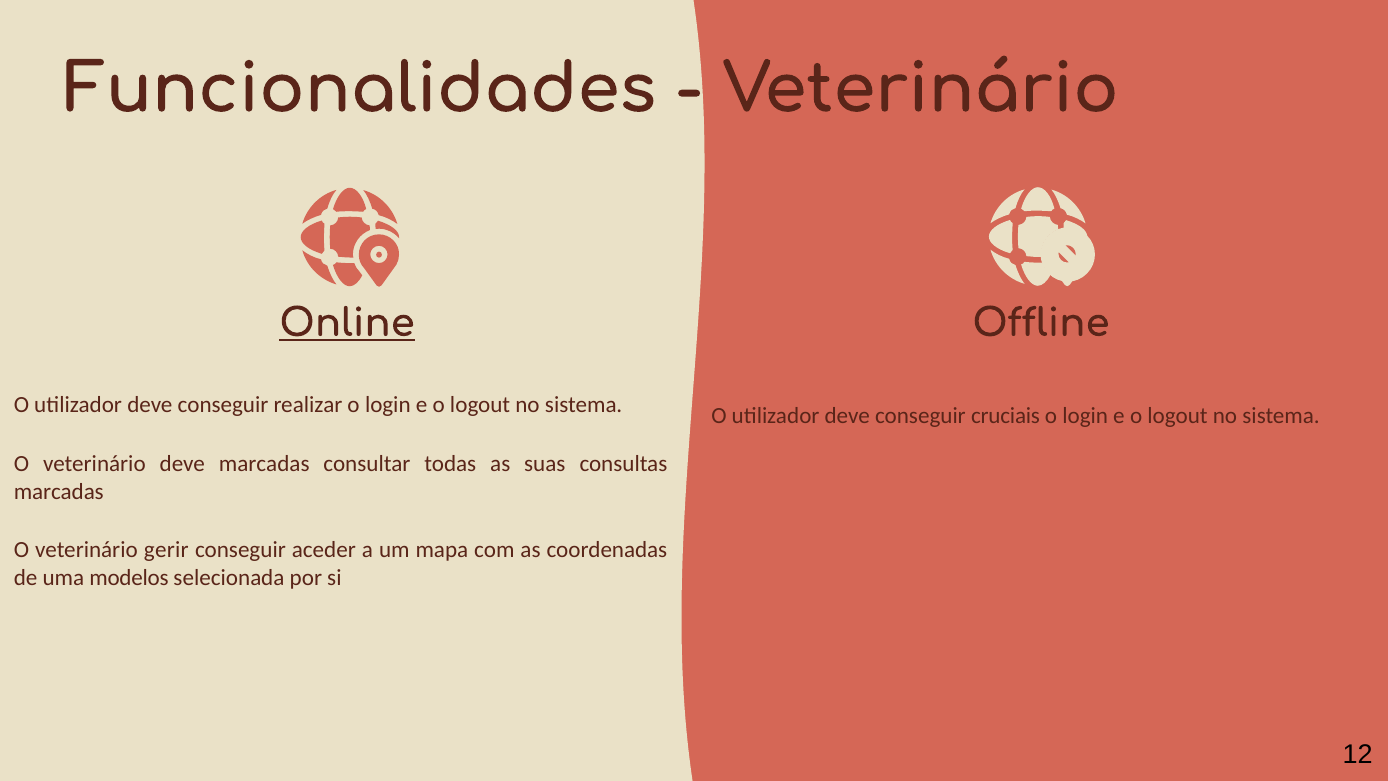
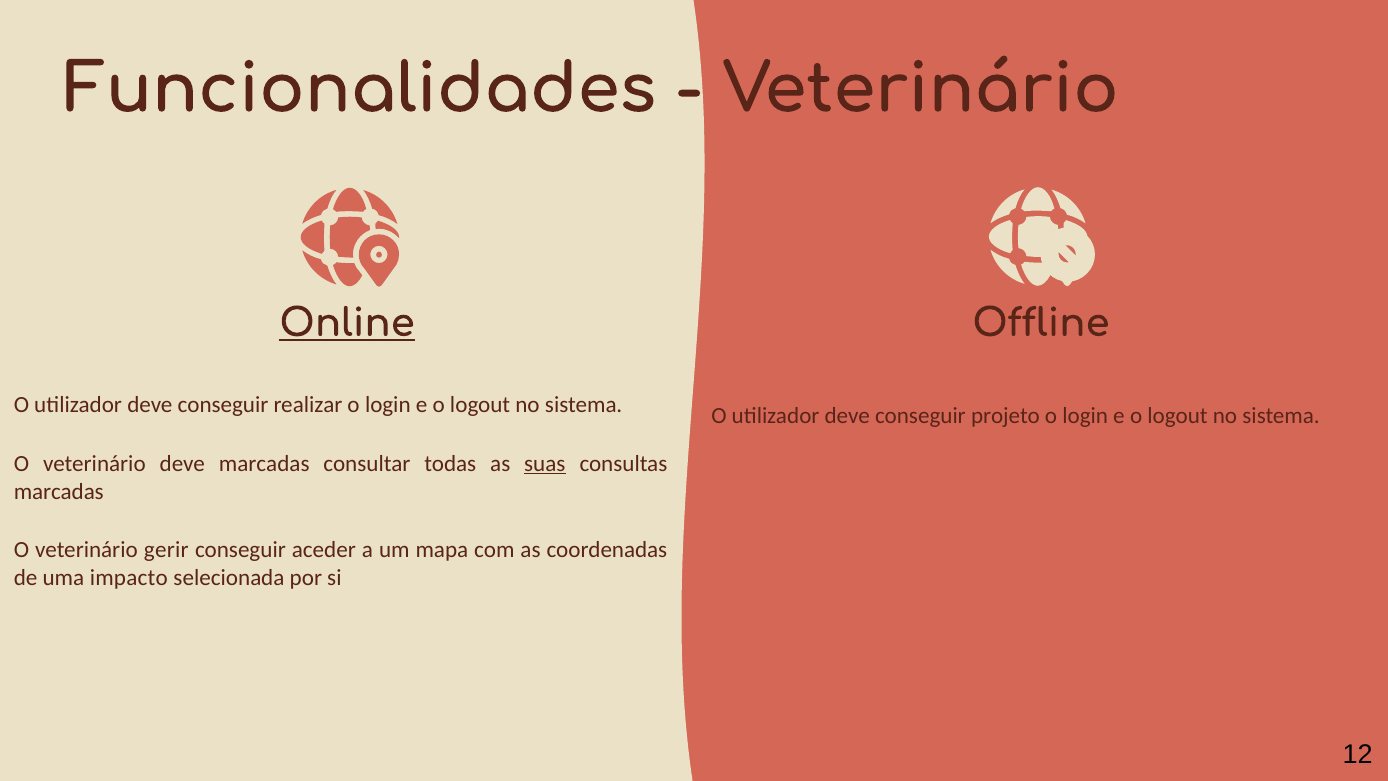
cruciais: cruciais -> projeto
suas underline: none -> present
modelos: modelos -> impacto
